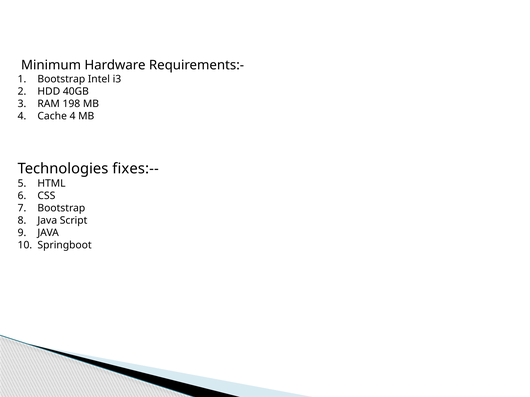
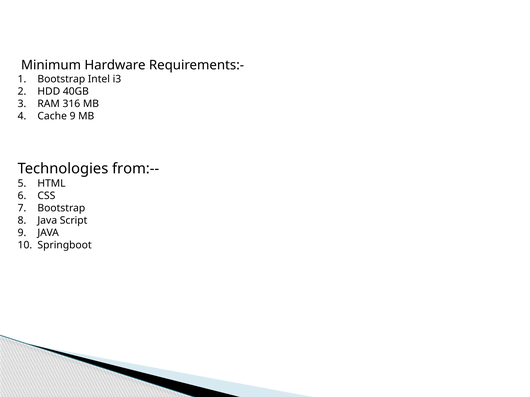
198: 198 -> 316
Cache 4: 4 -> 9
fixes:--: fixes:-- -> from:--
